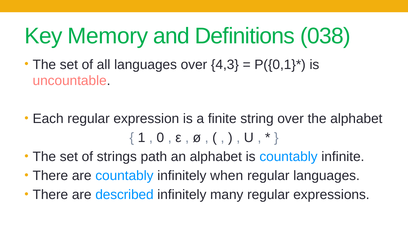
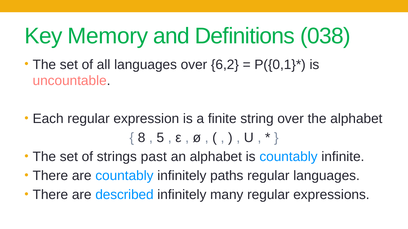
4,3: 4,3 -> 6,2
1: 1 -> 8
0: 0 -> 5
path: path -> past
when: when -> paths
